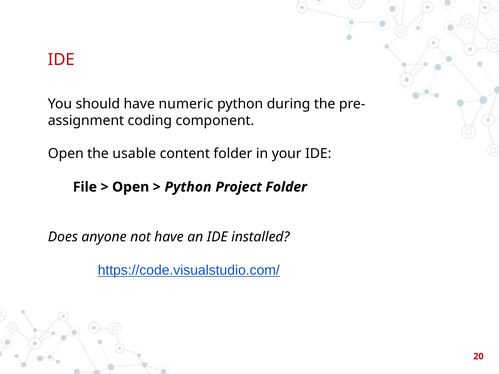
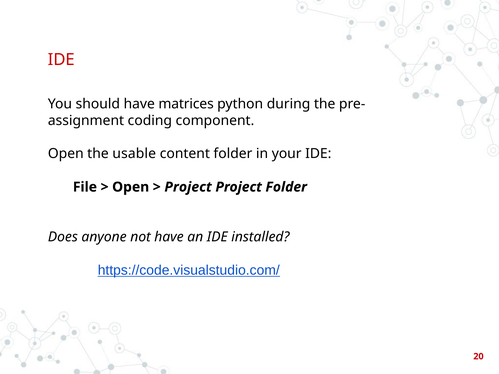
numeric: numeric -> matrices
Python at (188, 187): Python -> Project
